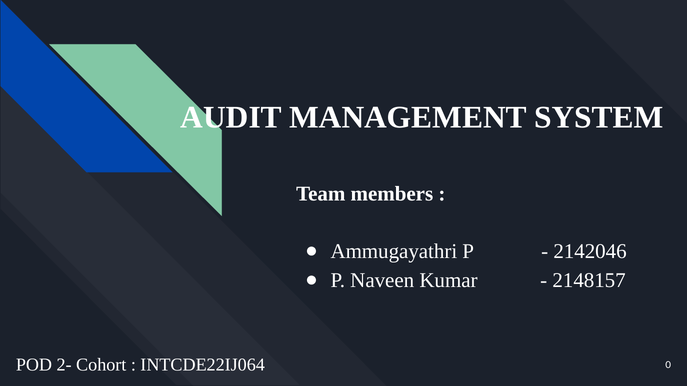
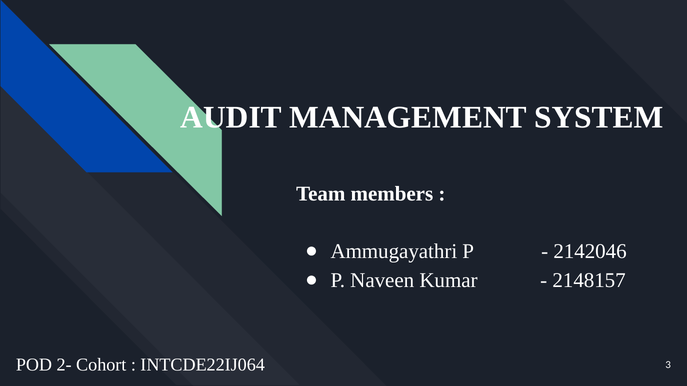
0: 0 -> 3
